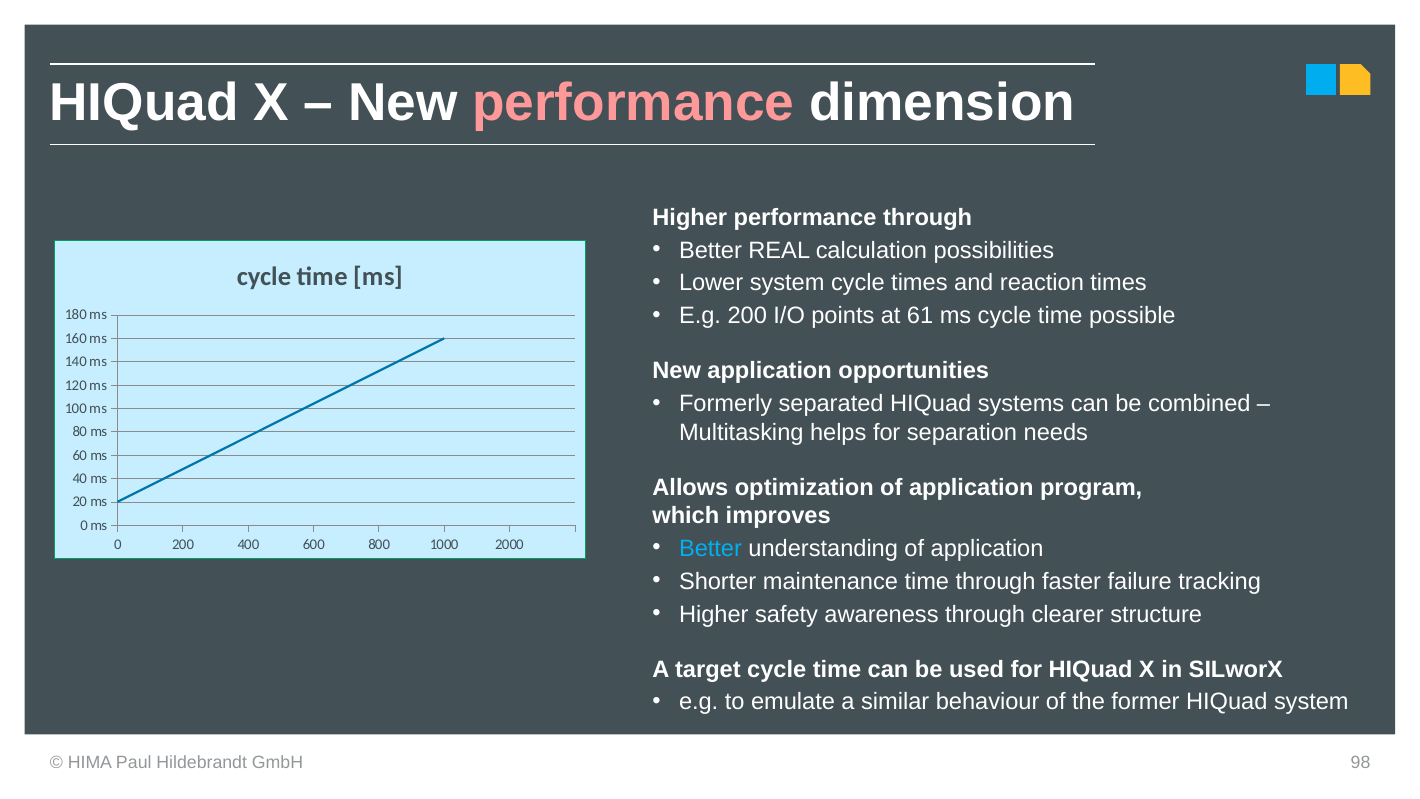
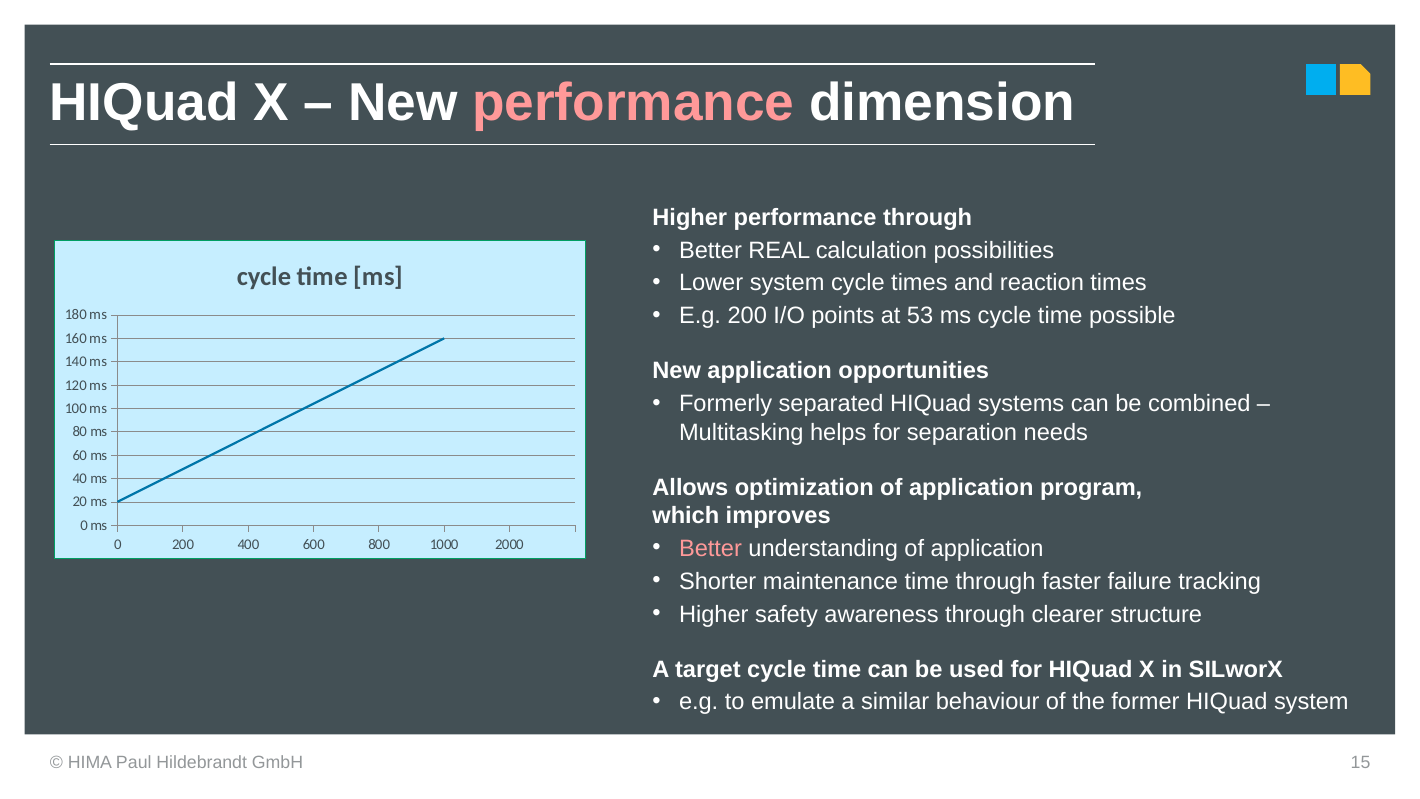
61: 61 -> 53
Better at (711, 548) colour: light blue -> pink
98: 98 -> 15
